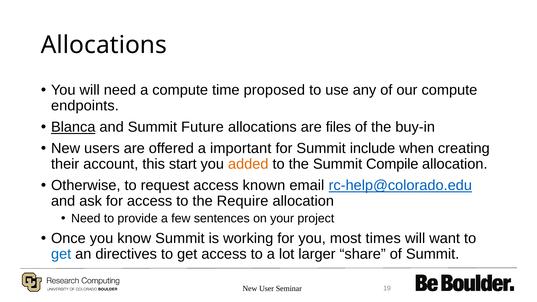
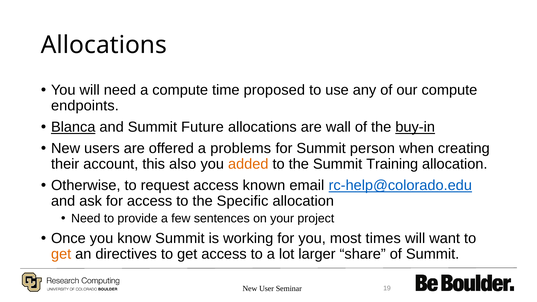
files: files -> wall
buy-in underline: none -> present
important: important -> problems
include: include -> person
start: start -> also
Compile: Compile -> Training
Require: Require -> Specific
get at (61, 254) colour: blue -> orange
